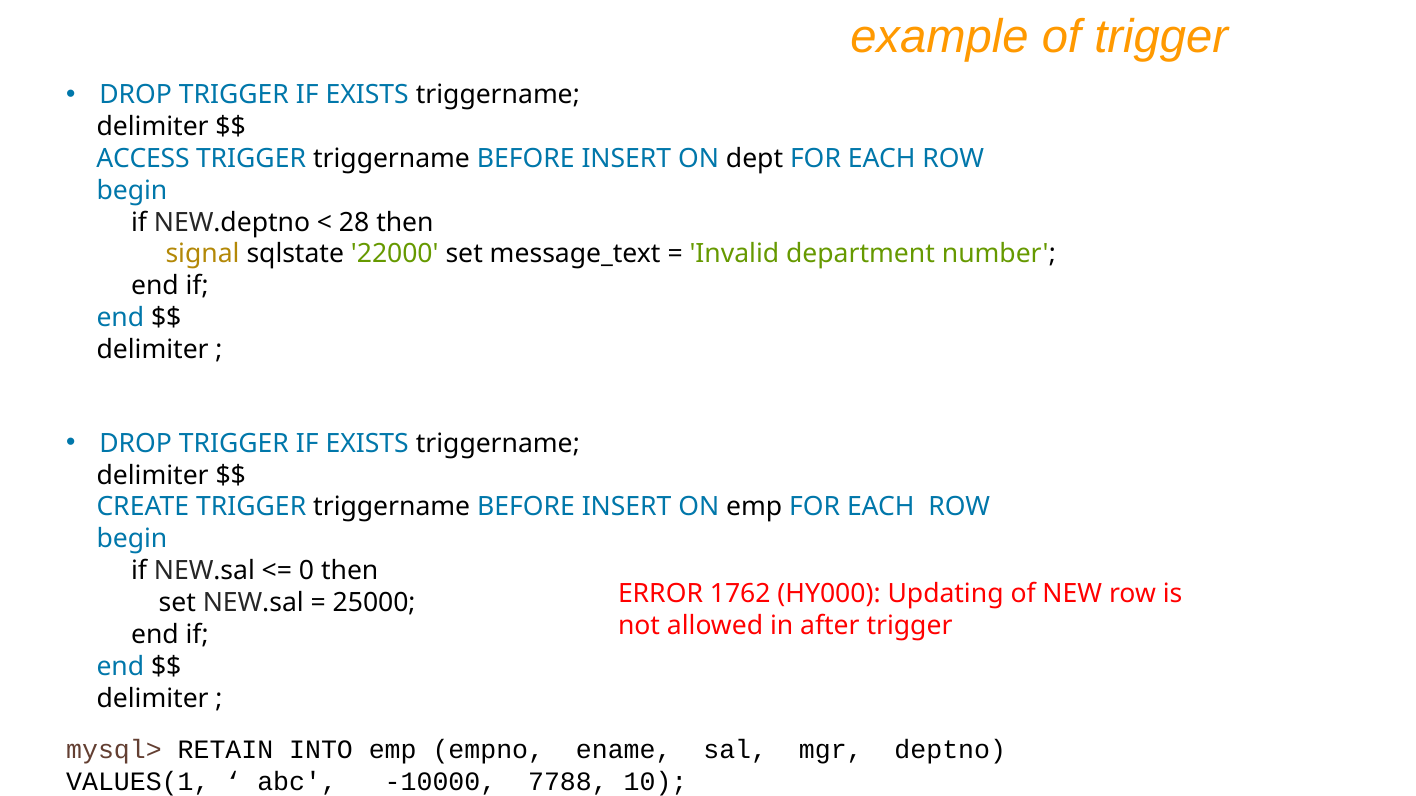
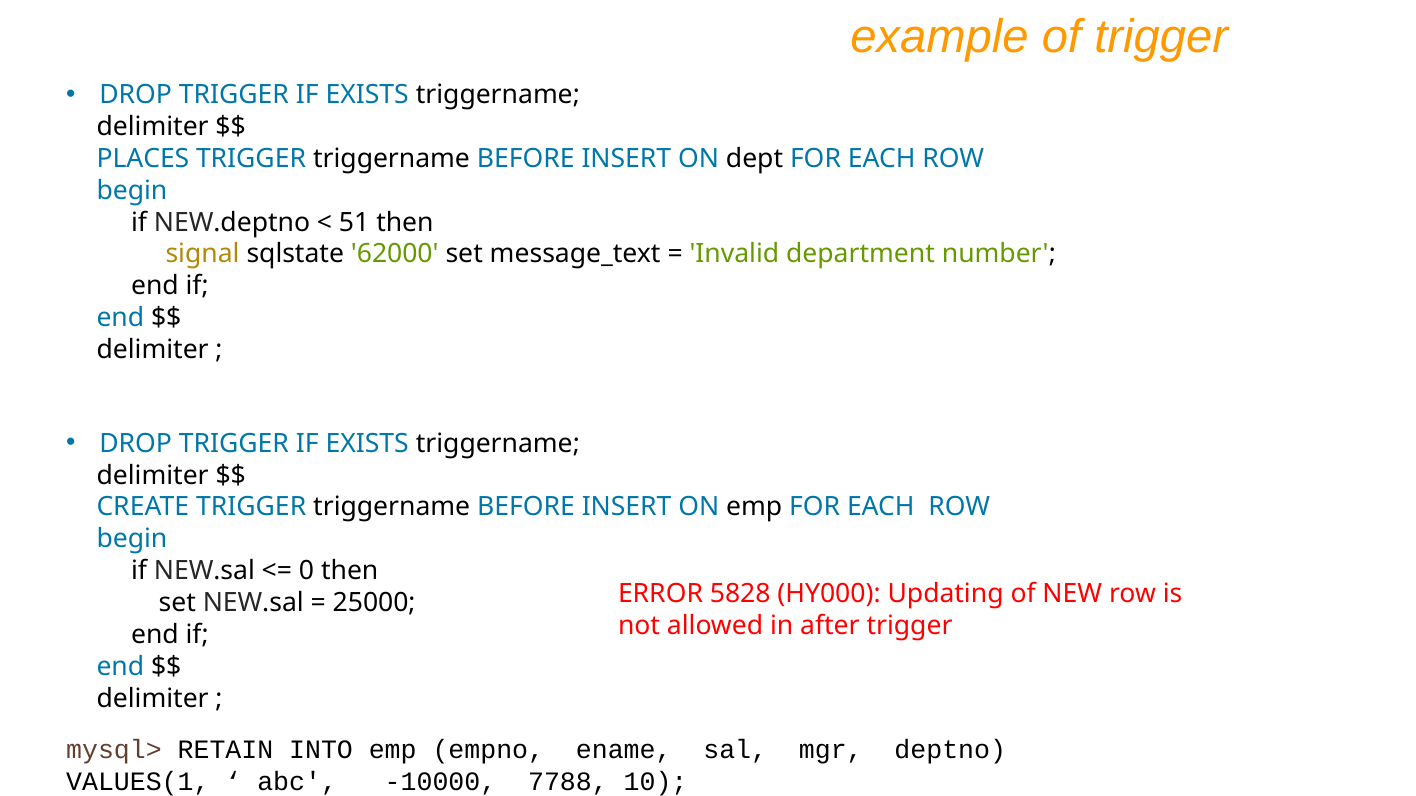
ACCESS: ACCESS -> PLACES
28: 28 -> 51
22000: 22000 -> 62000
1762: 1762 -> 5828
